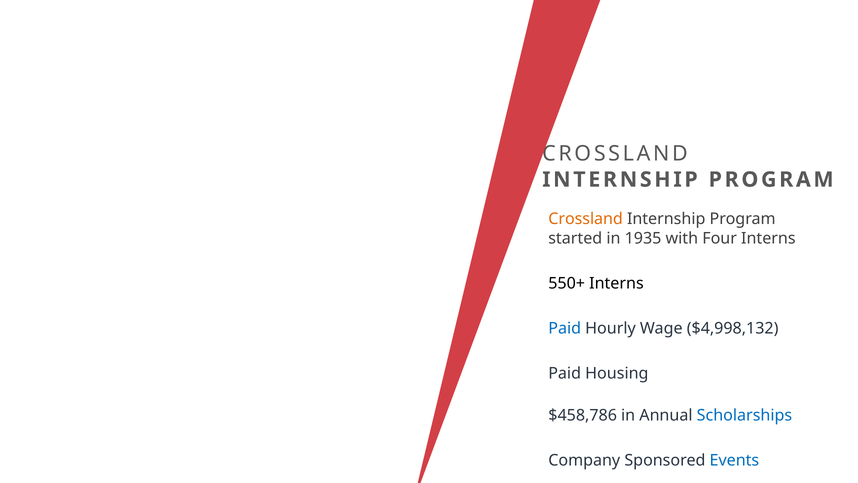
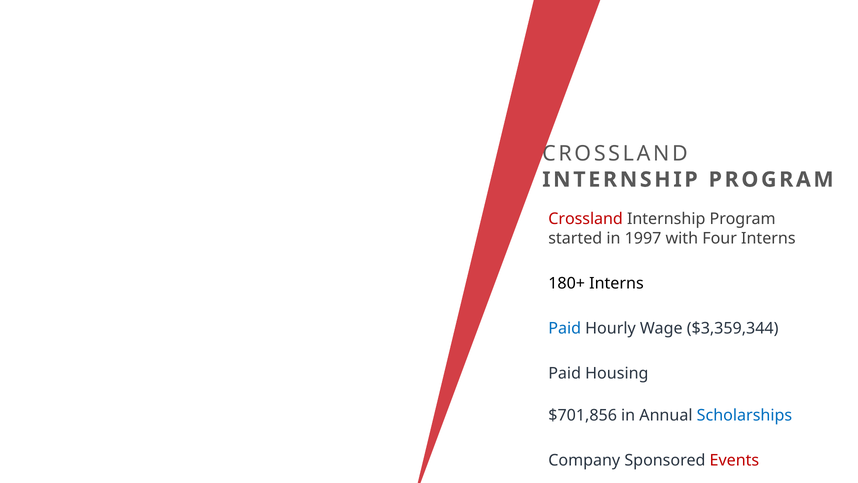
Crossland at (586, 219) colour: orange -> red
1935: 1935 -> 1997
550+: 550+ -> 180+
$4,998,132: $4,998,132 -> $3,359,344
$458,786: $458,786 -> $701,856
Events colour: blue -> red
